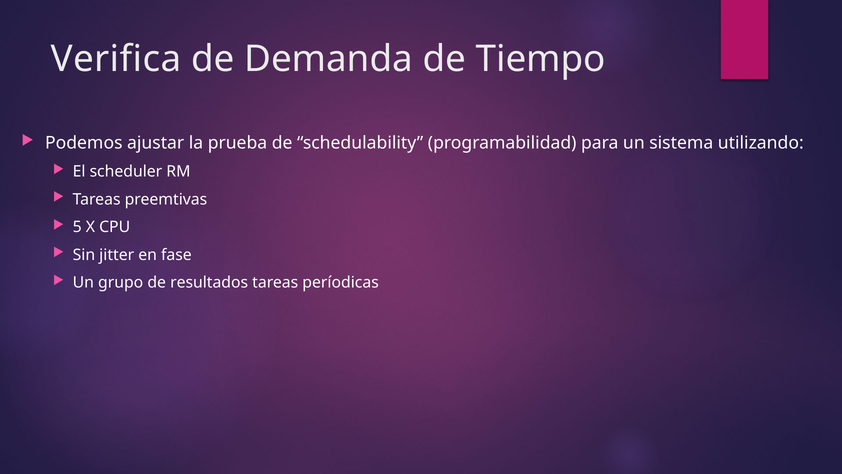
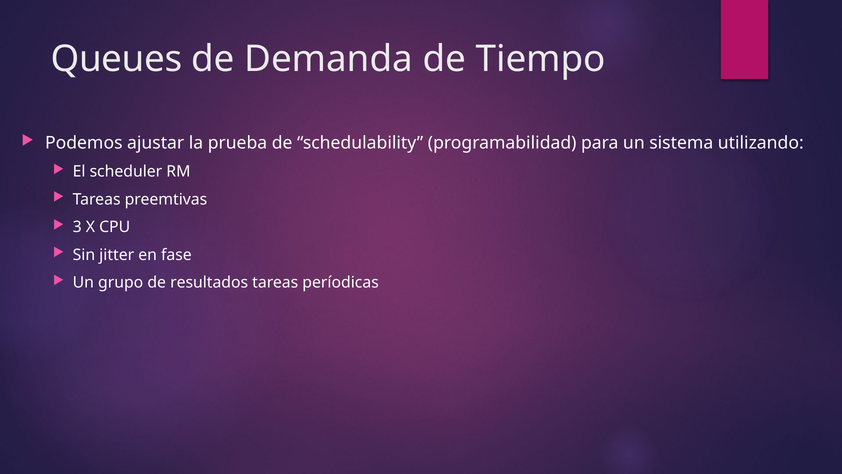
Verifica: Verifica -> Queues
5: 5 -> 3
